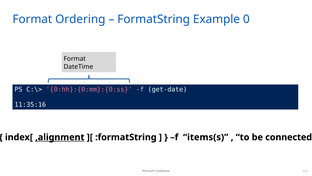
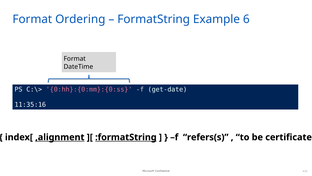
0: 0 -> 6
:formatString underline: none -> present
items(s: items(s -> refers(s
connected: connected -> certificate
